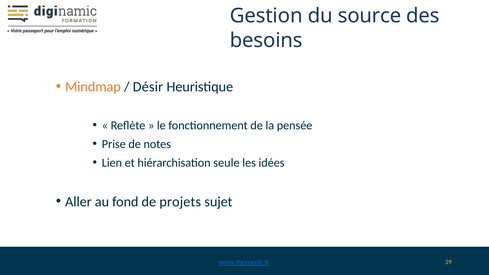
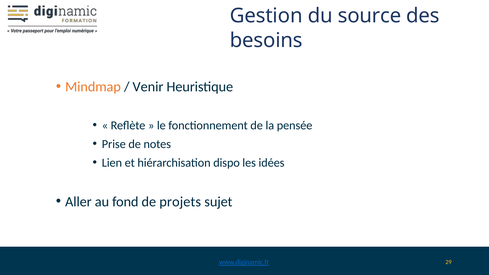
Désir: Désir -> Venir
seule: seule -> dispo
